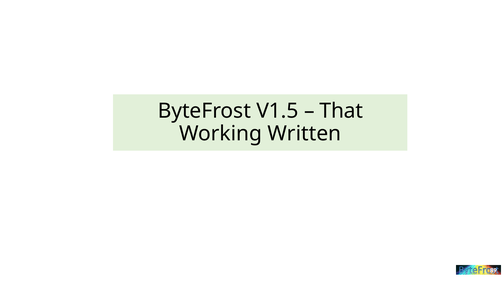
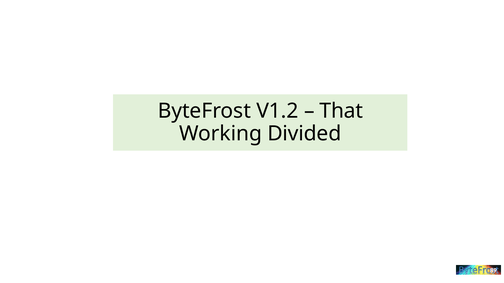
V1.5: V1.5 -> V1.2
Written: Written -> Divided
